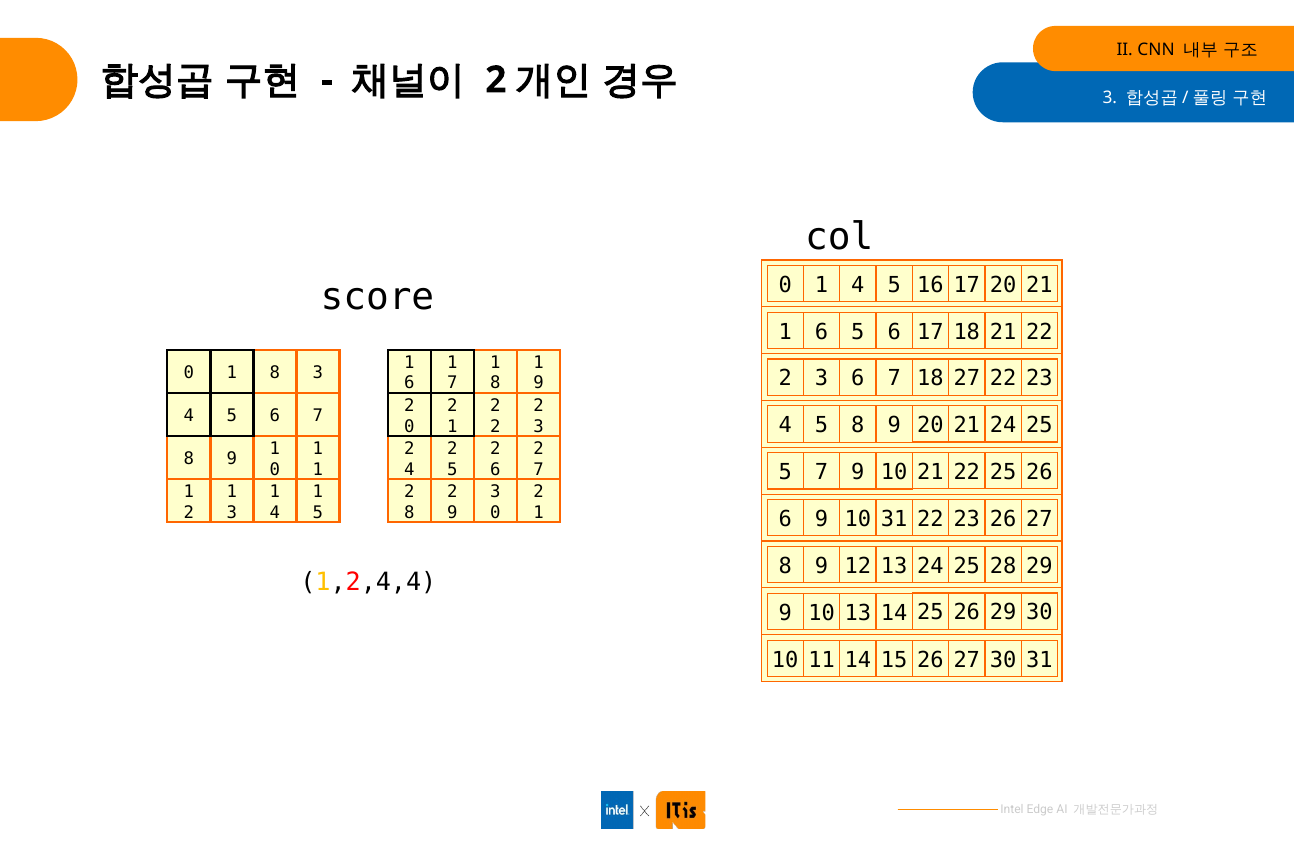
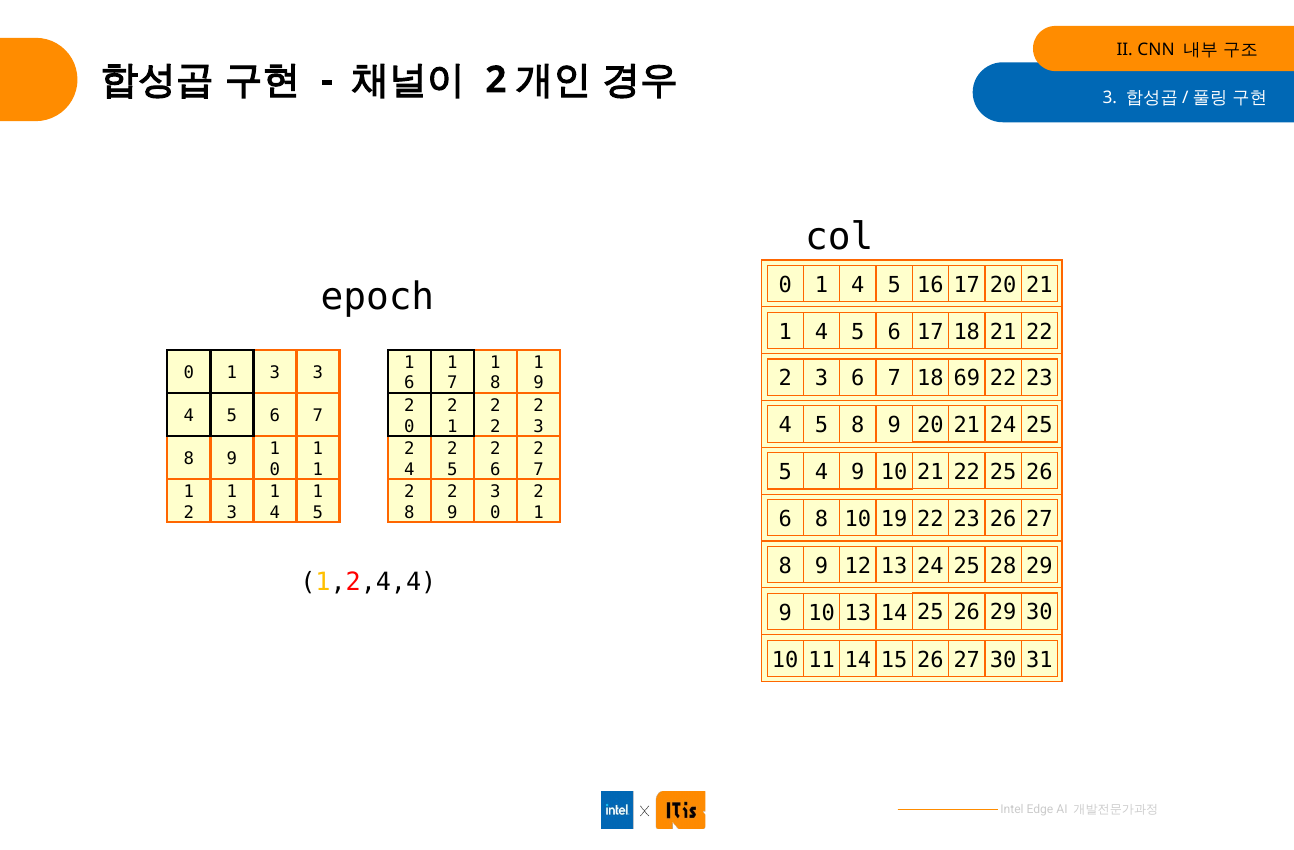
score: score -> epoch
6 at (822, 332): 6 -> 4
0 1 8: 8 -> 3
18 27: 27 -> 69
5 7: 7 -> 4
6 9: 9 -> 8
10 31: 31 -> 19
